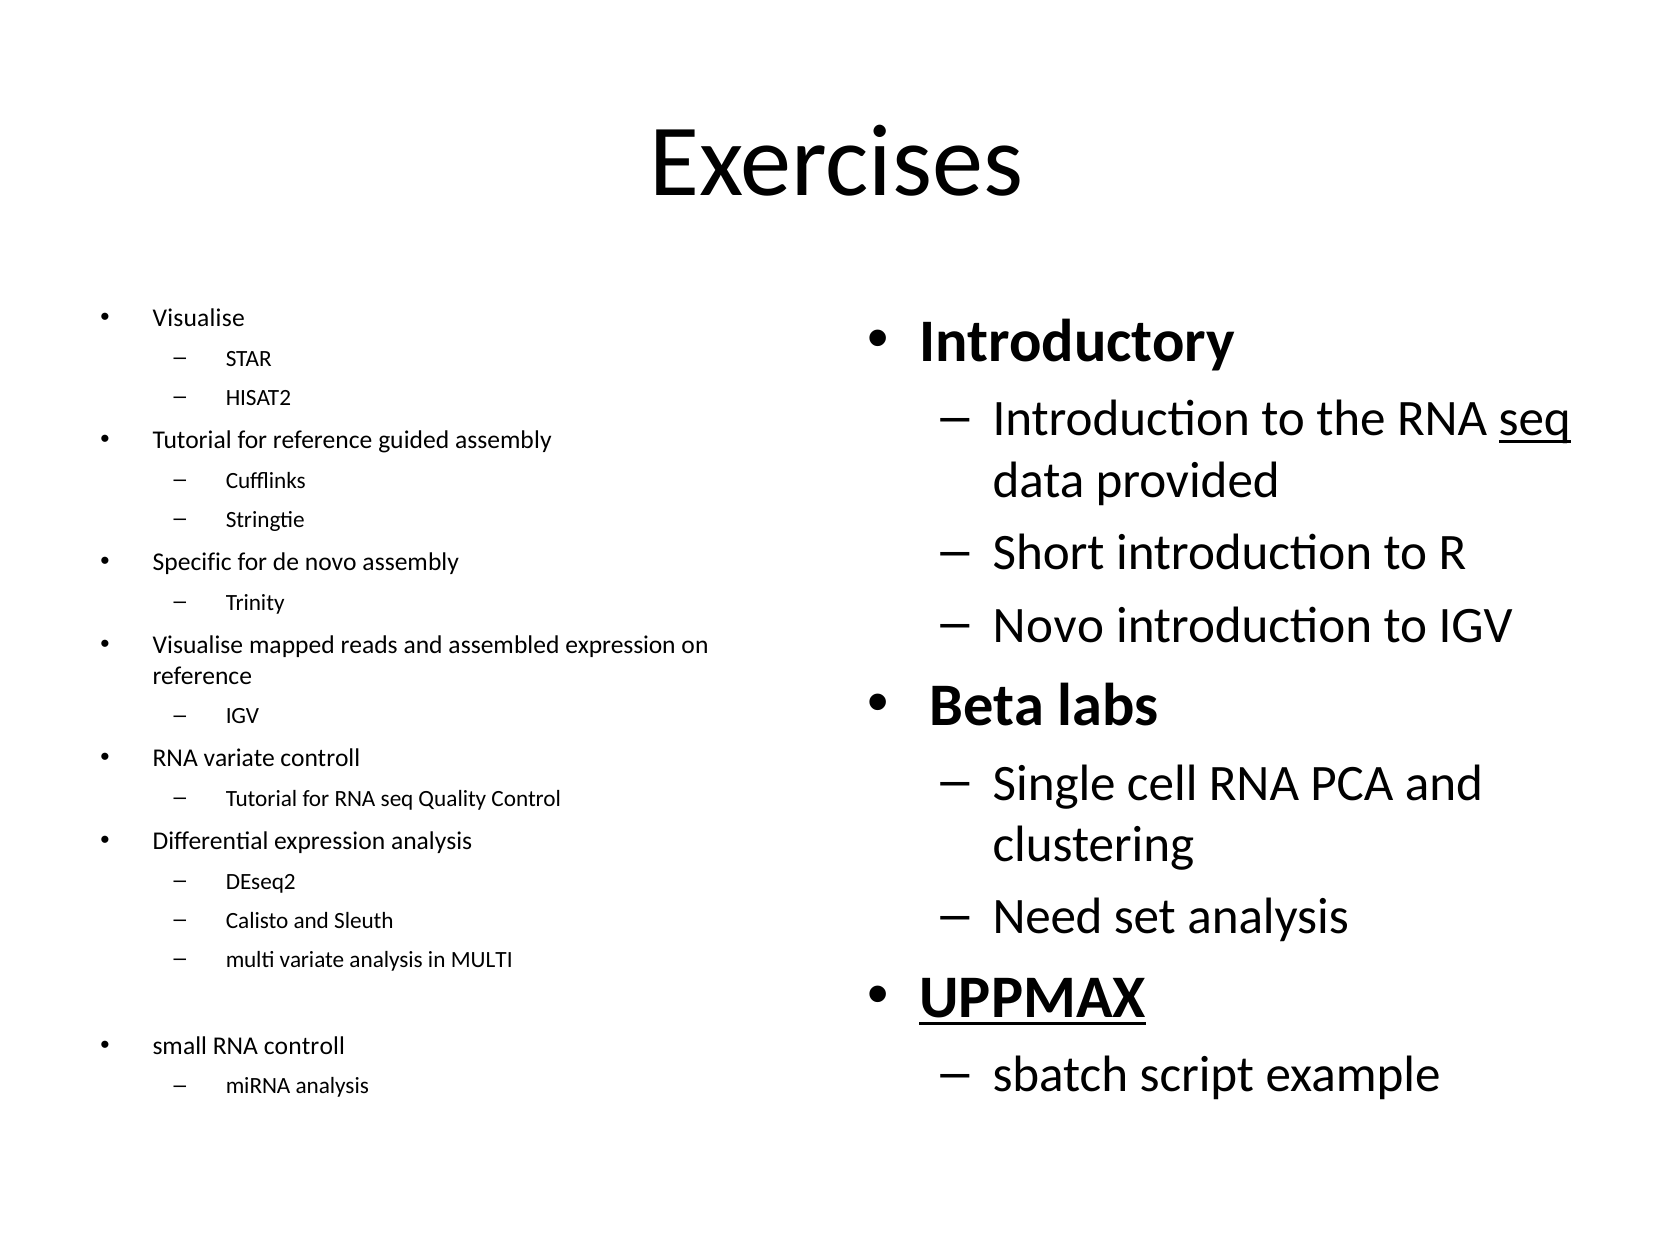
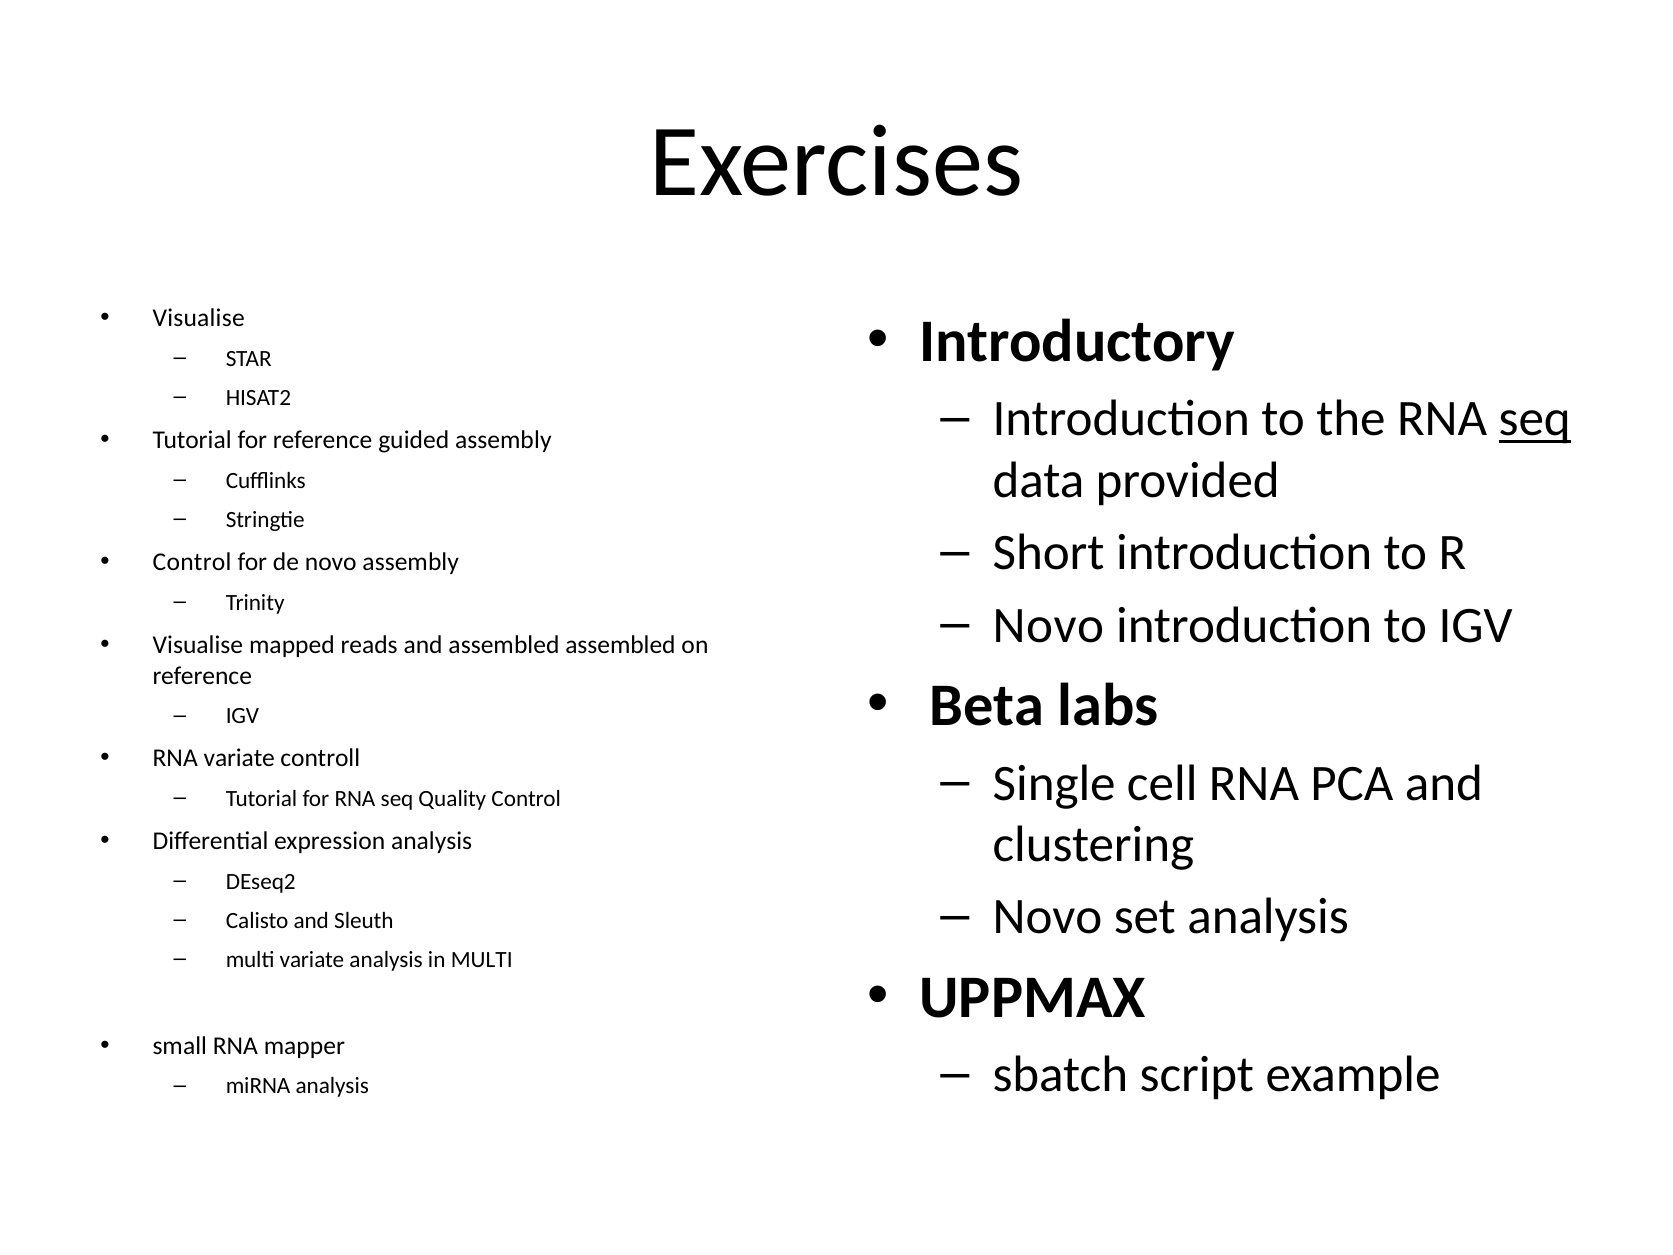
Specific at (192, 562): Specific -> Control
assembled expression: expression -> assembled
Need at (1048, 917): Need -> Novo
UPPMAX underline: present -> none
RNA controll: controll -> mapper
